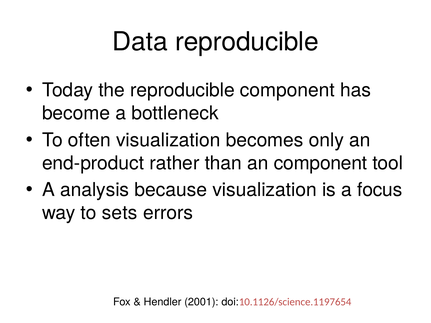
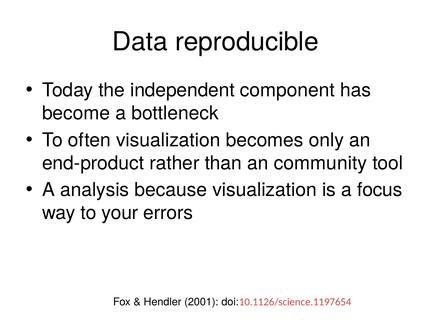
the reproducible: reproducible -> independent
an component: component -> community
sets: sets -> your
